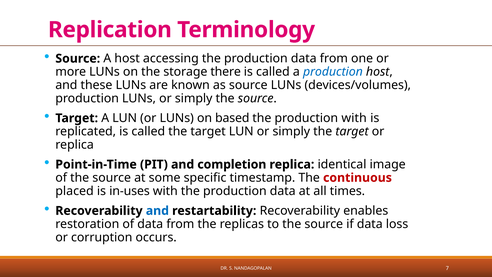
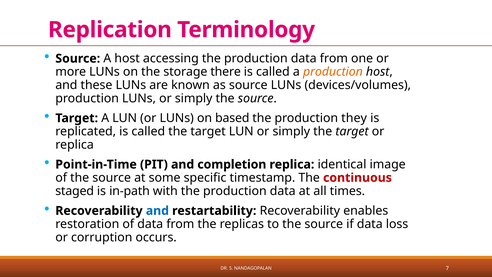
production at (333, 72) colour: blue -> orange
production with: with -> they
placed: placed -> staged
in-uses: in-uses -> in-path
